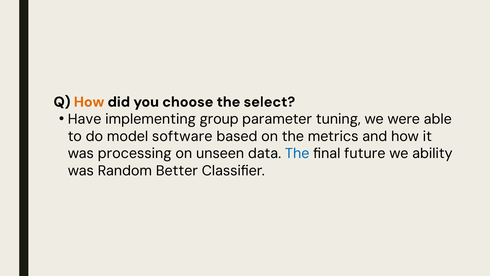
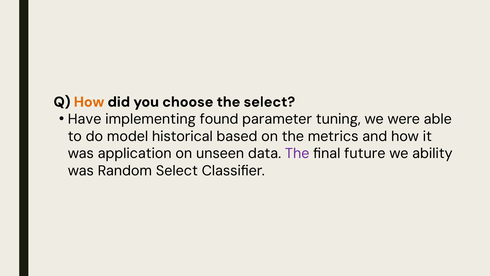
group: group -> found
software: software -> historical
processing: processing -> application
The at (297, 153) colour: blue -> purple
Random Better: Better -> Select
